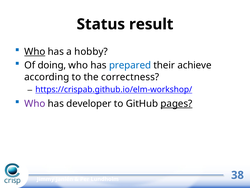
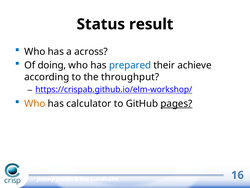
Who at (35, 52) underline: present -> none
hobby: hobby -> across
correctness: correctness -> throughput
Who at (35, 103) colour: purple -> orange
developer: developer -> calculator
38: 38 -> 16
